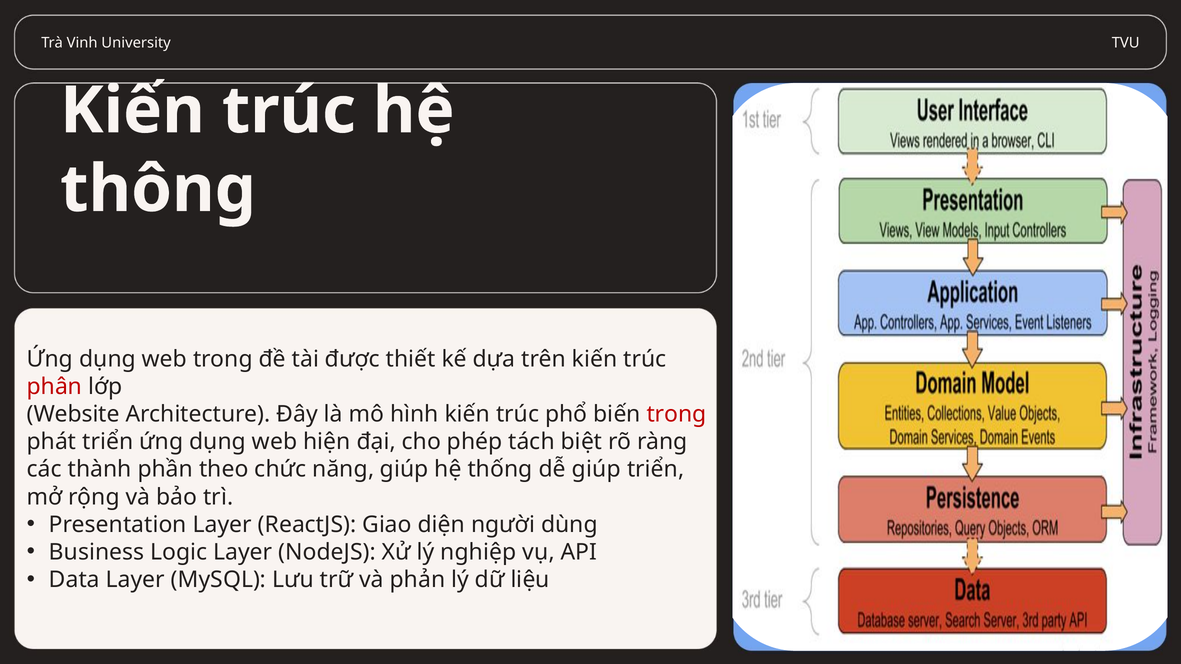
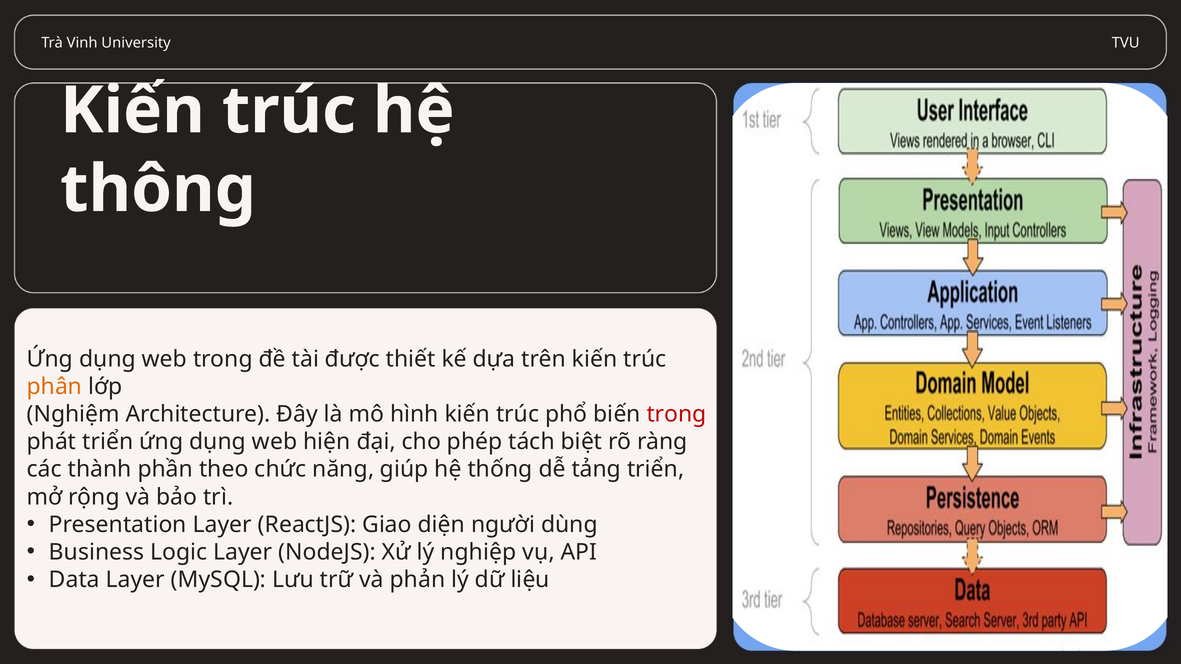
phân colour: red -> orange
Website: Website -> Nghiệm
dễ giúp: giúp -> tảng
